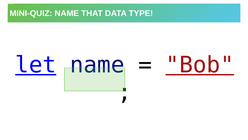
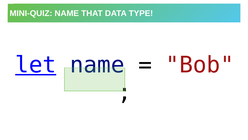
Bob underline: present -> none
